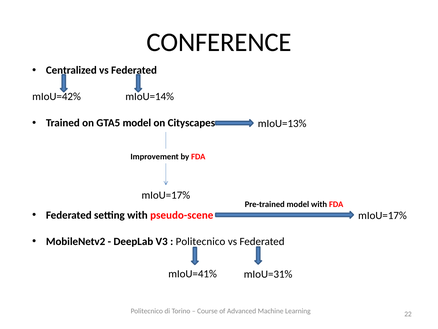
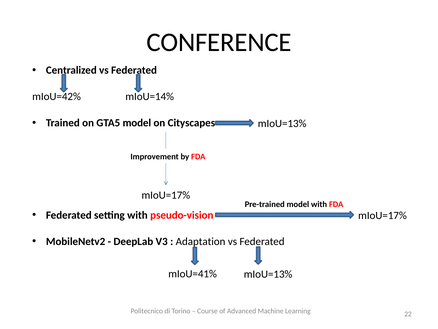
pseudo-scene: pseudo-scene -> pseudo-vision
Politecnico at (201, 241): Politecnico -> Adaptation
mIoU=41% mIoU=31%: mIoU=31% -> mIoU=13%
